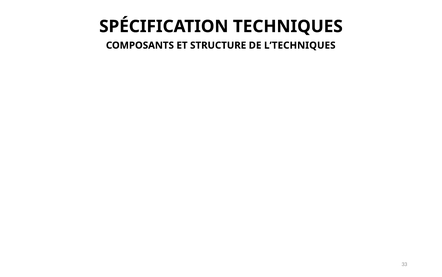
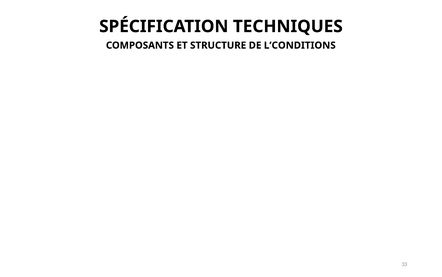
L’TECHNIQUES: L’TECHNIQUES -> L’CONDITIONS
